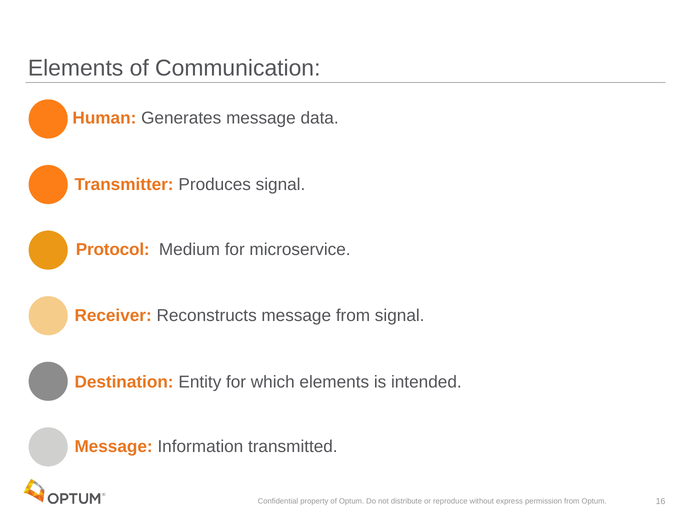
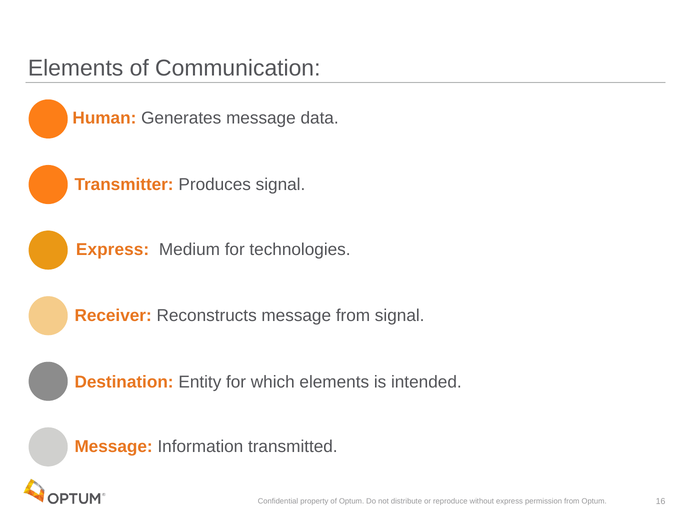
Protocol at (113, 250): Protocol -> Express
microservice: microservice -> technologies
